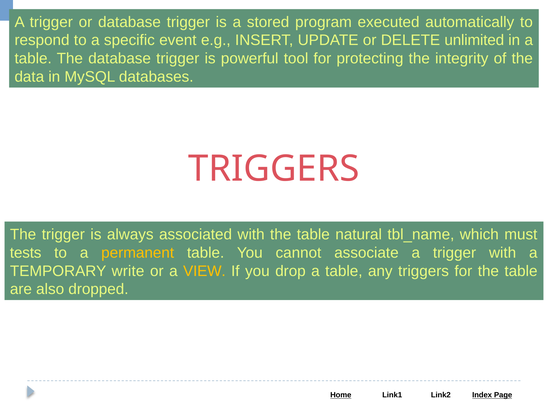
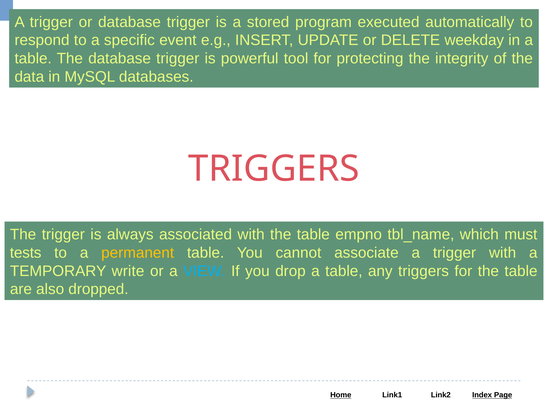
unlimited: unlimited -> weekday
natural: natural -> empno
VIEW colour: yellow -> light blue
